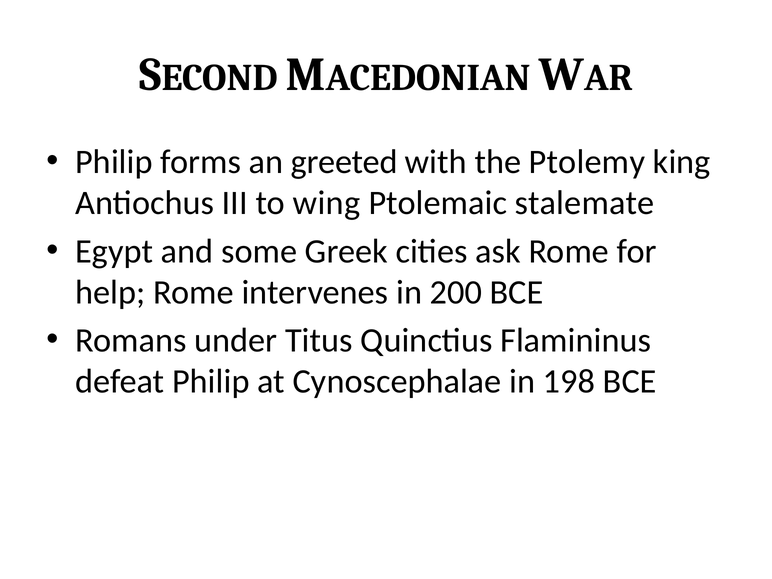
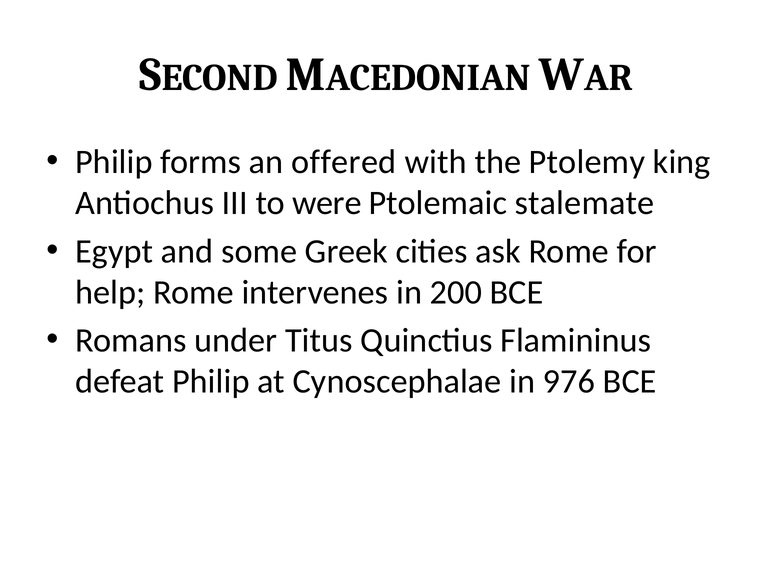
greeted: greeted -> offered
wing: wing -> were
198: 198 -> 976
